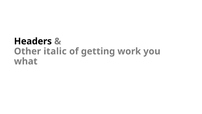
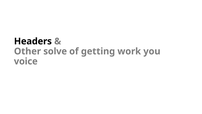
italic: italic -> solve
what: what -> voice
